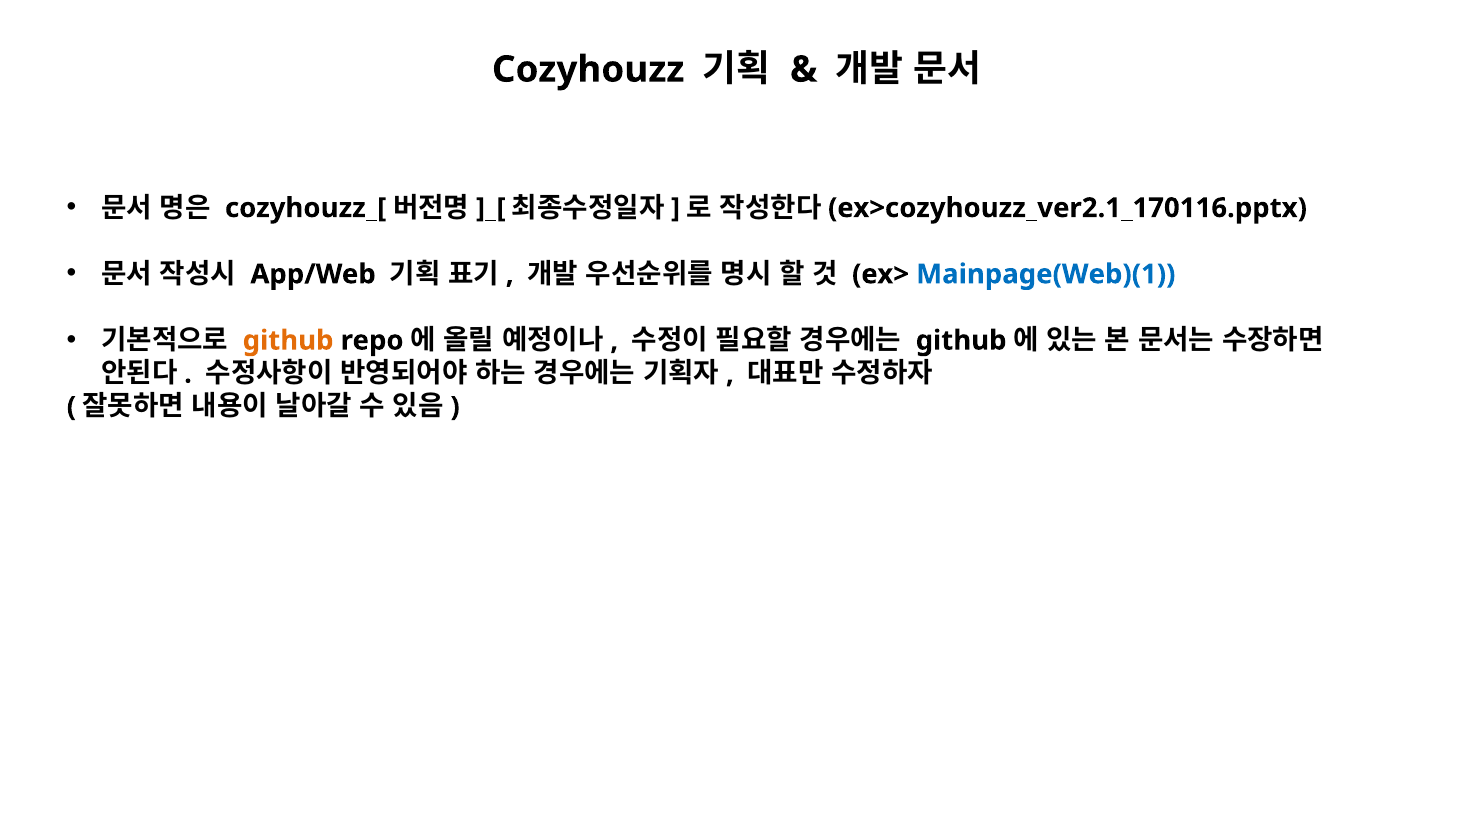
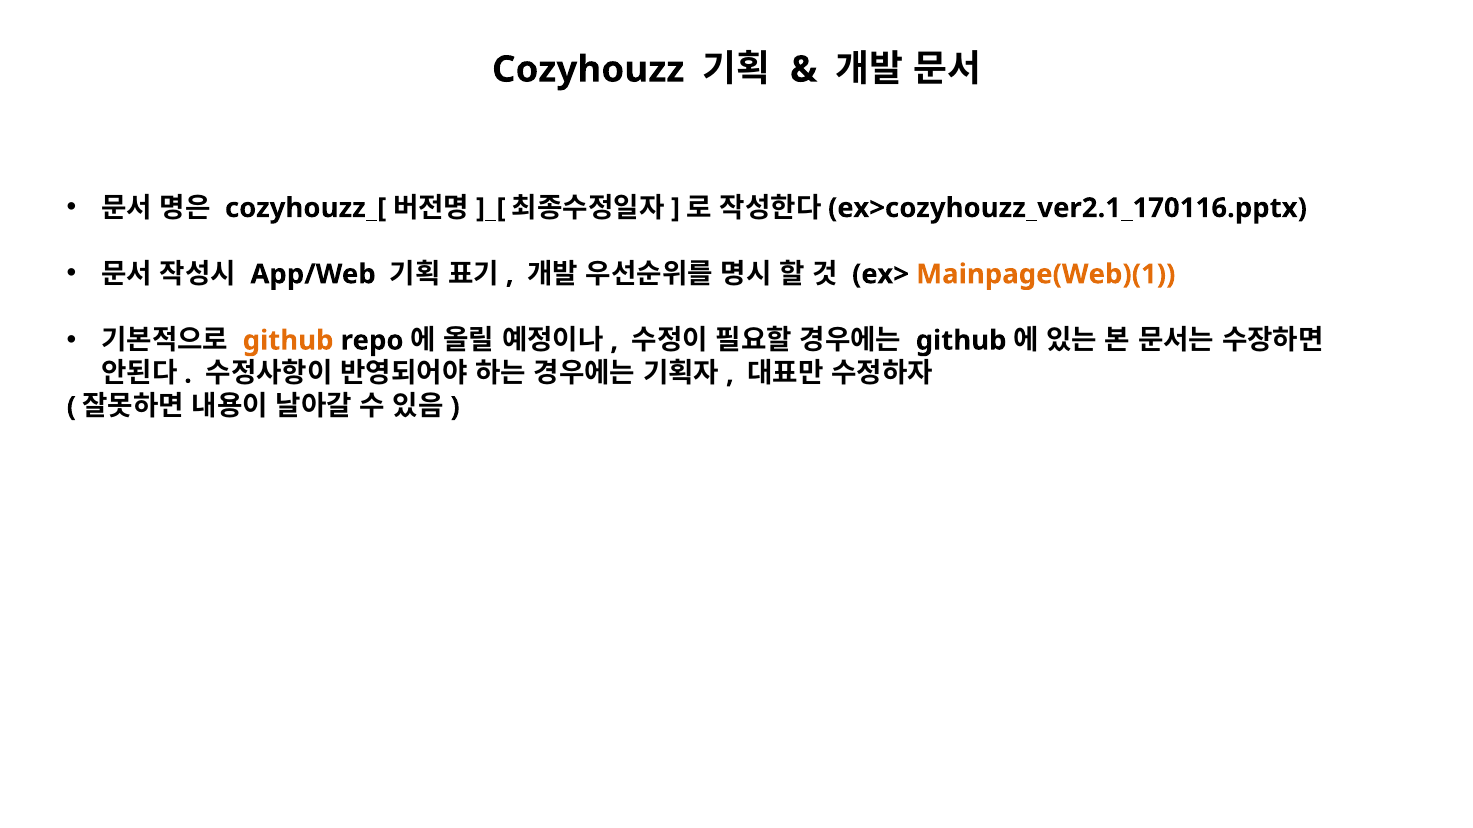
Mainpage(Web)(1 colour: blue -> orange
